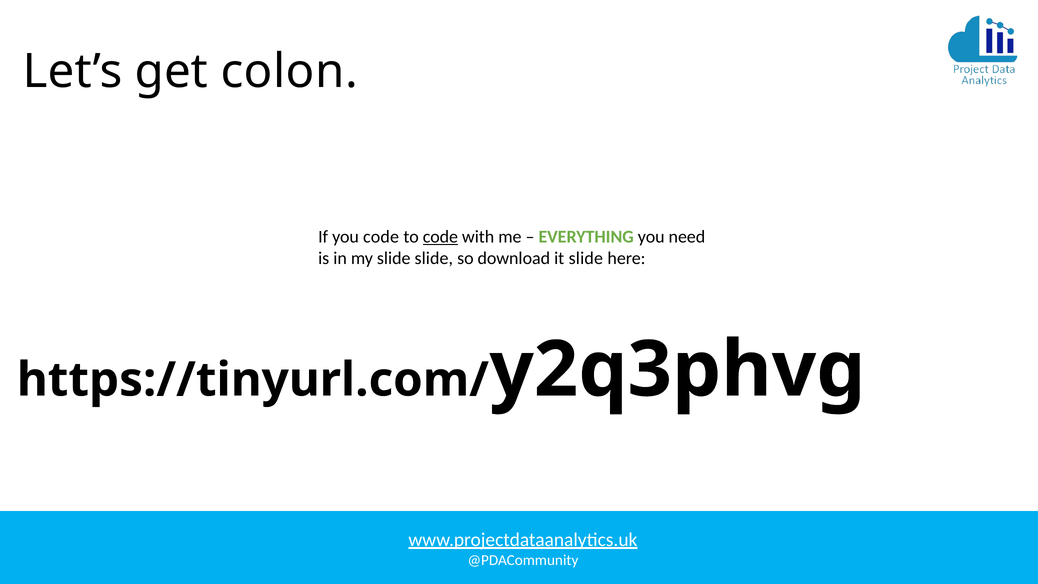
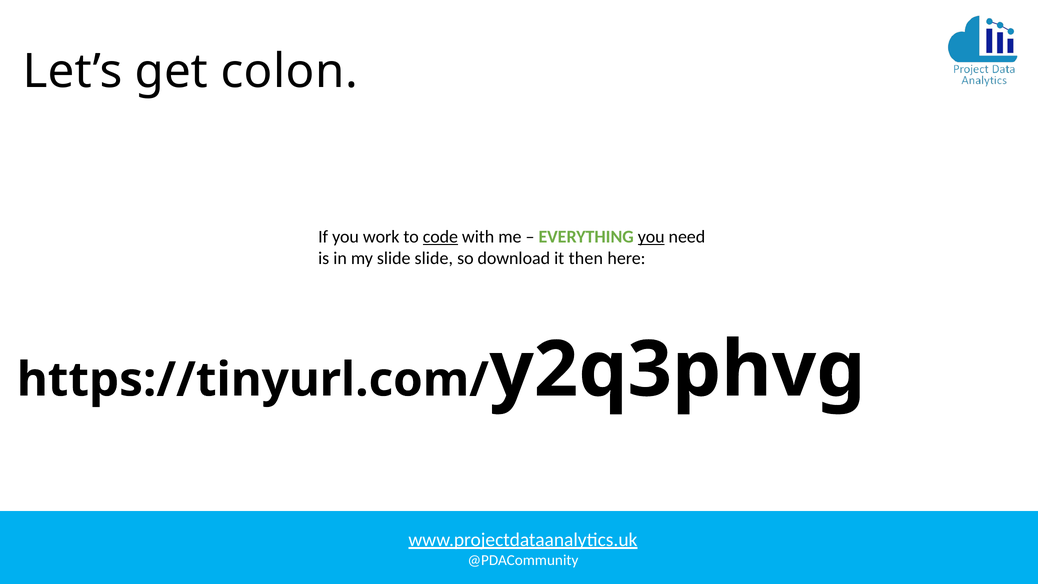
you code: code -> work
you at (651, 237) underline: none -> present
it slide: slide -> then
